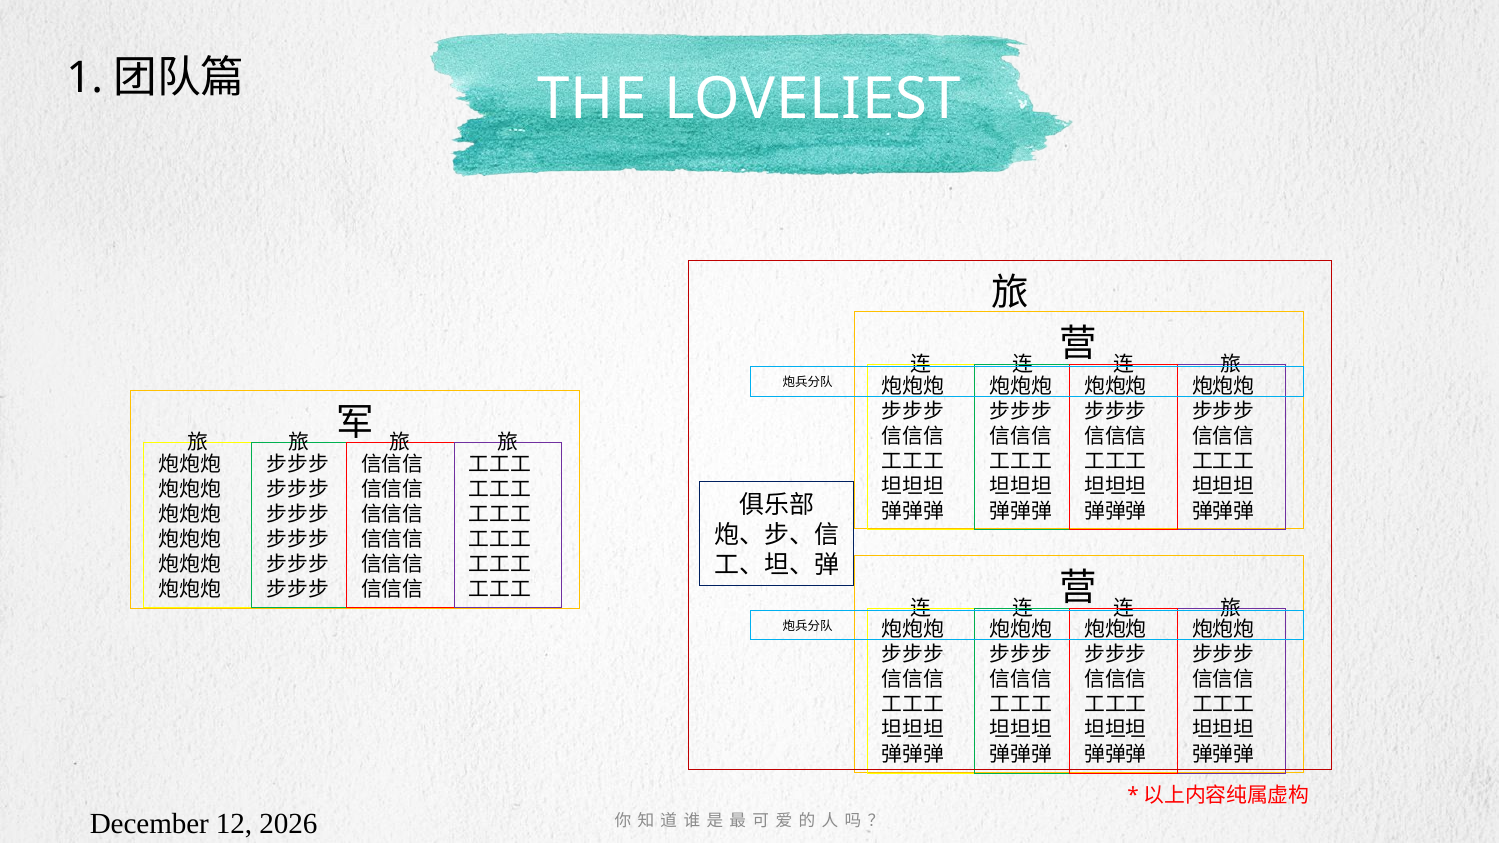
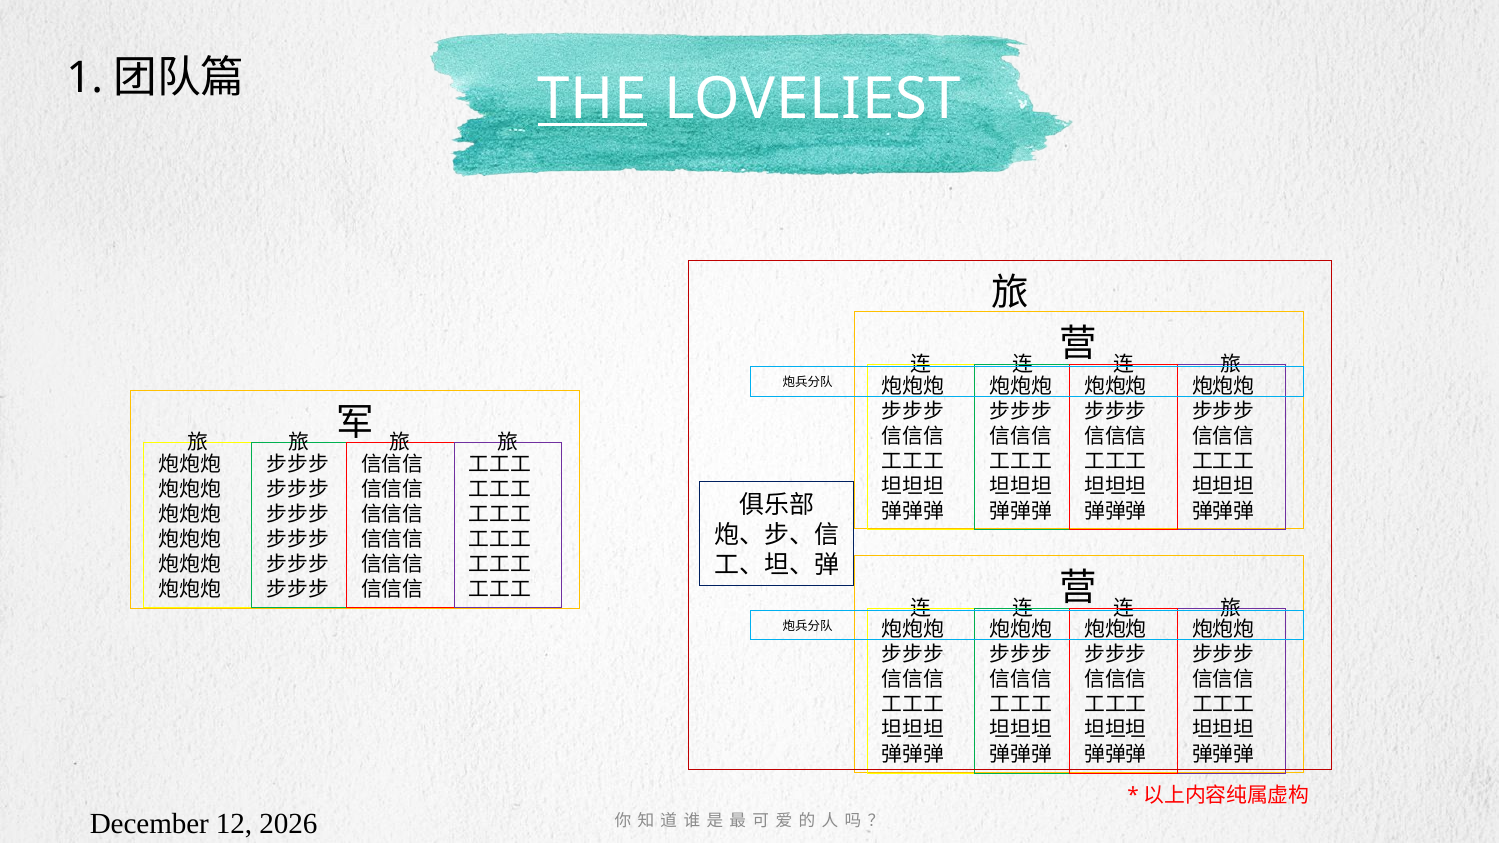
THE underline: none -> present
